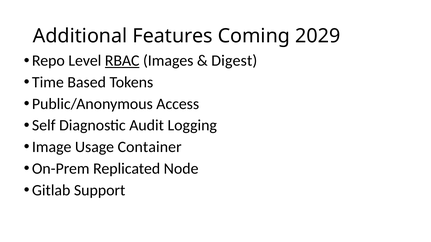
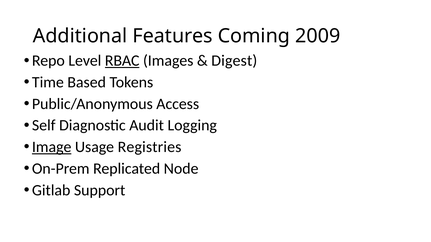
2029: 2029 -> 2009
Image underline: none -> present
Container: Container -> Registries
